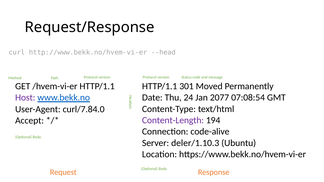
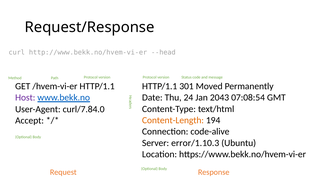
2077: 2077 -> 2043
Content-Length colour: purple -> orange
deler/1.10.3: deler/1.10.3 -> error/1.10.3
